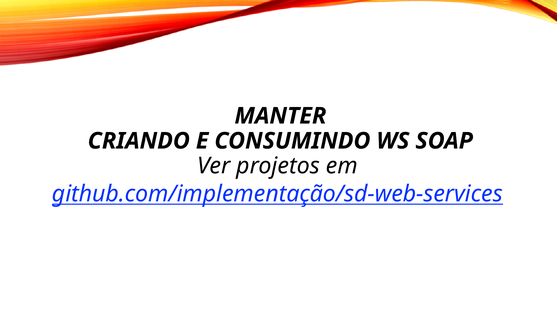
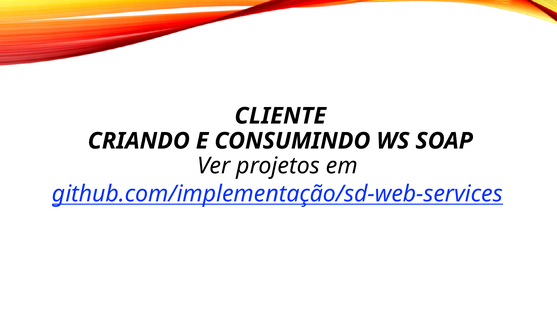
MANTER: MANTER -> CLIENTE
